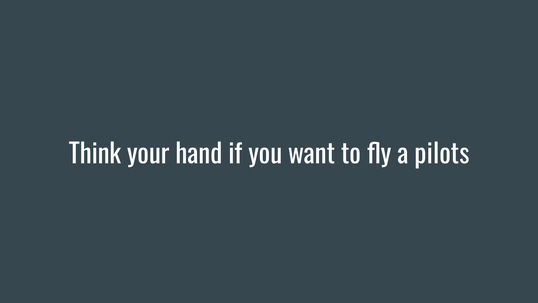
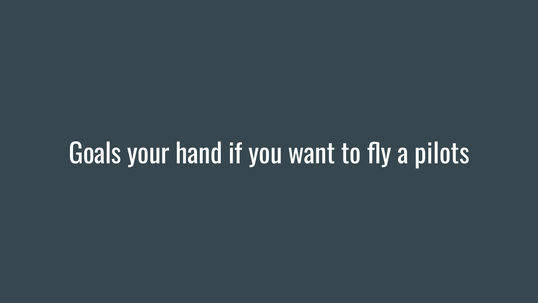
Think: Think -> Goals
